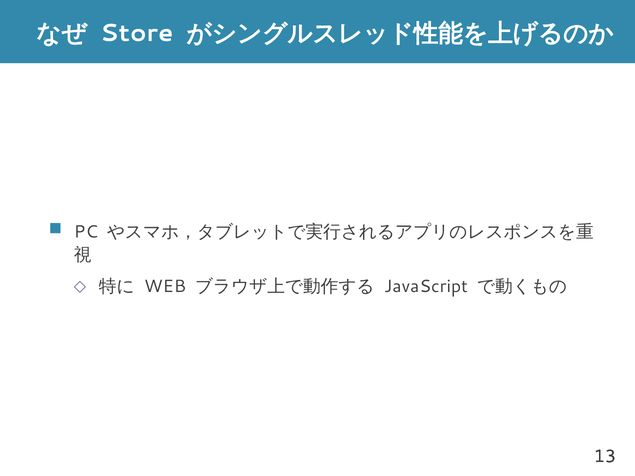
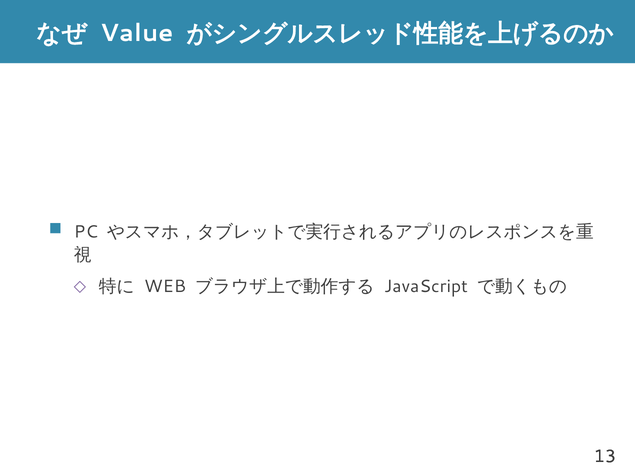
Store: Store -> Value
